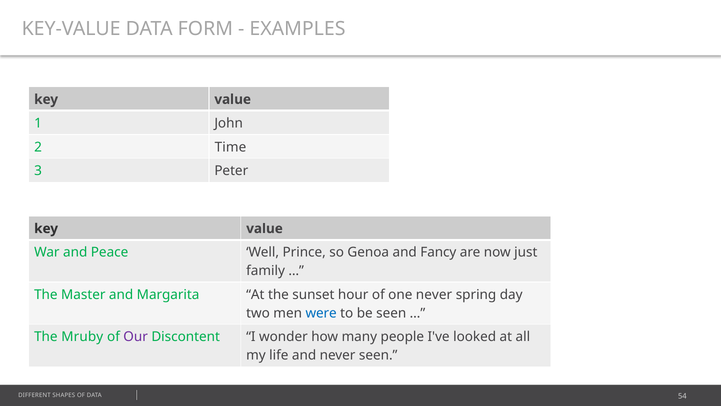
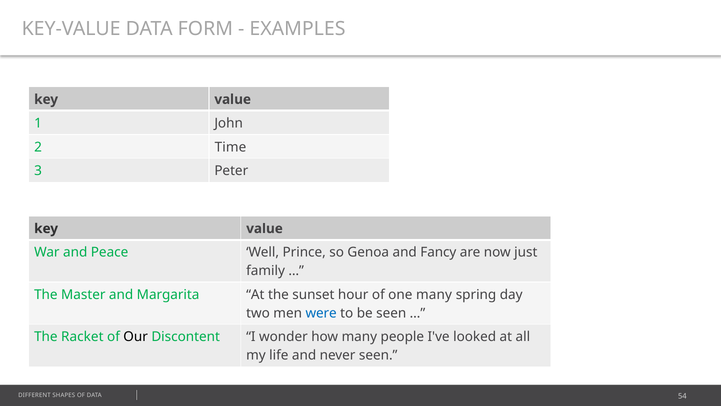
one never: never -> many
Mruby: Mruby -> Racket
Our colour: purple -> black
